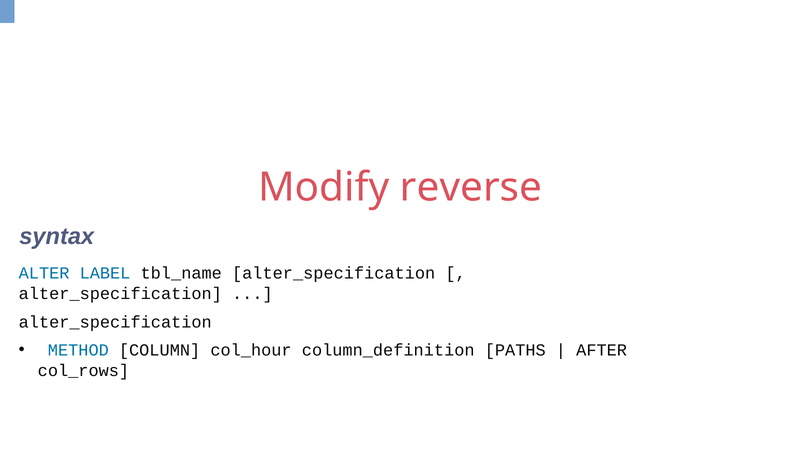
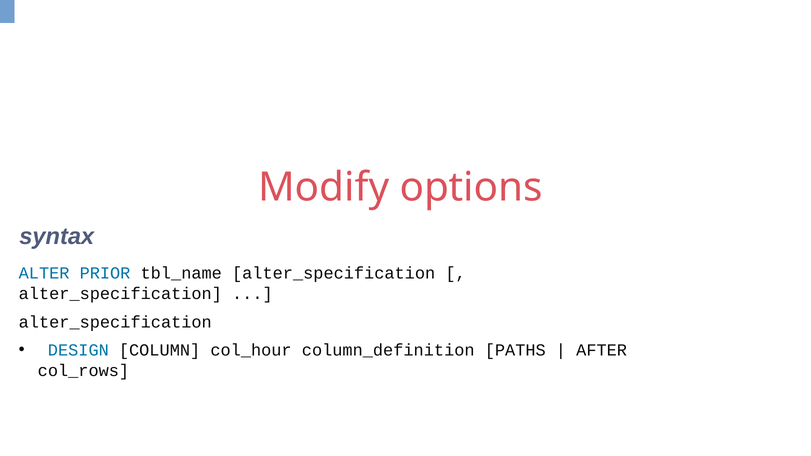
reverse: reverse -> options
LABEL: LABEL -> PRIOR
METHOD: METHOD -> DESIGN
